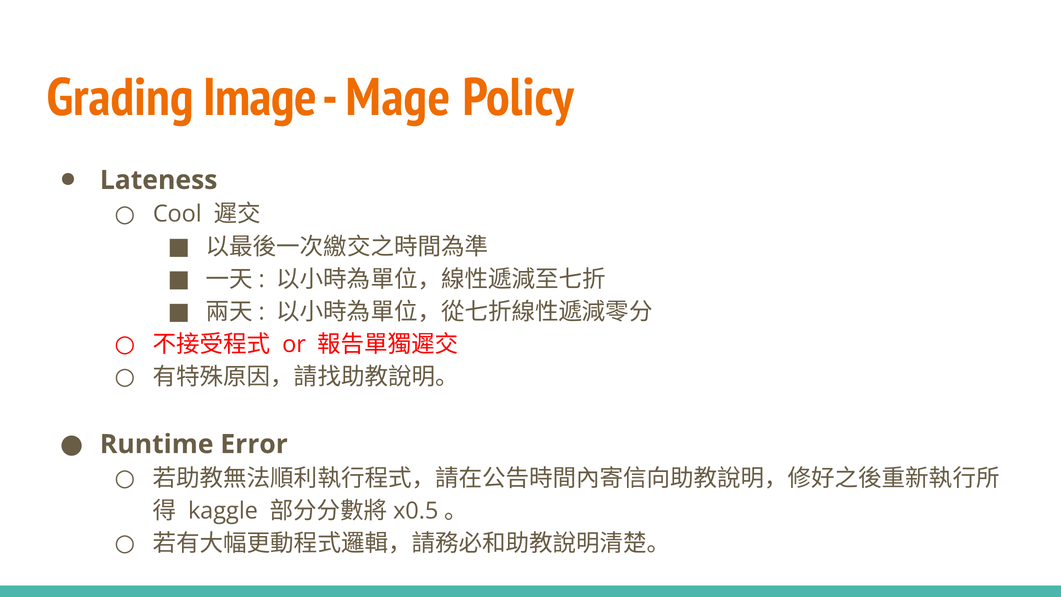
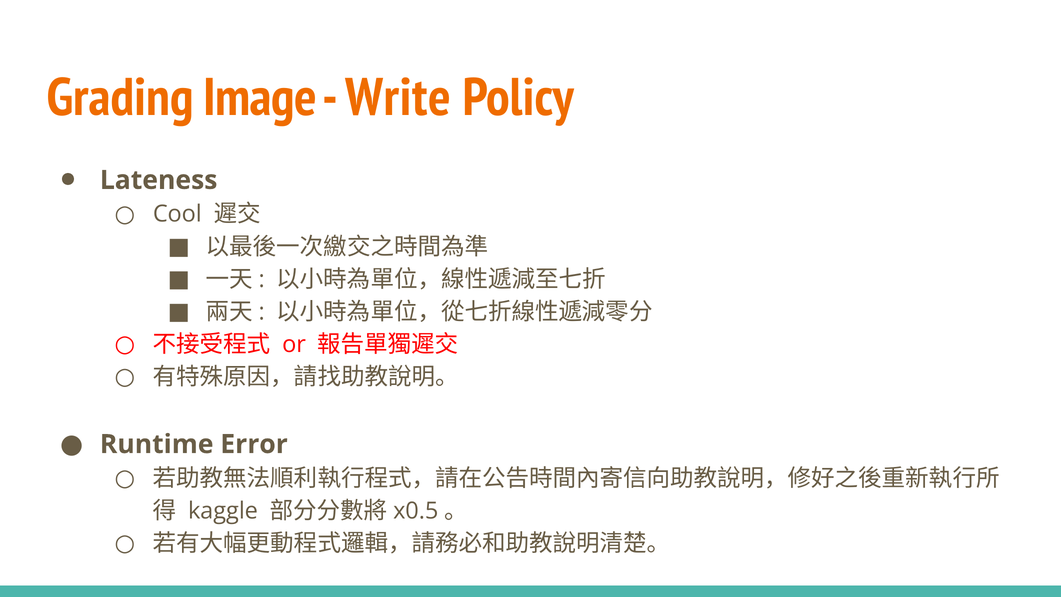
Mage: Mage -> Write
